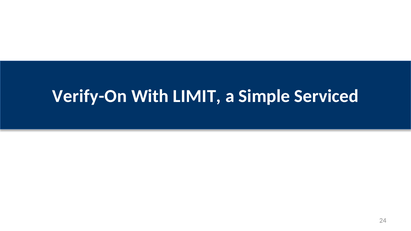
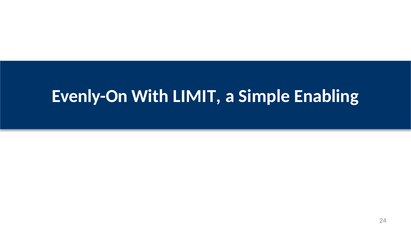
Verify-On: Verify-On -> Evenly-On
Serviced: Serviced -> Enabling
